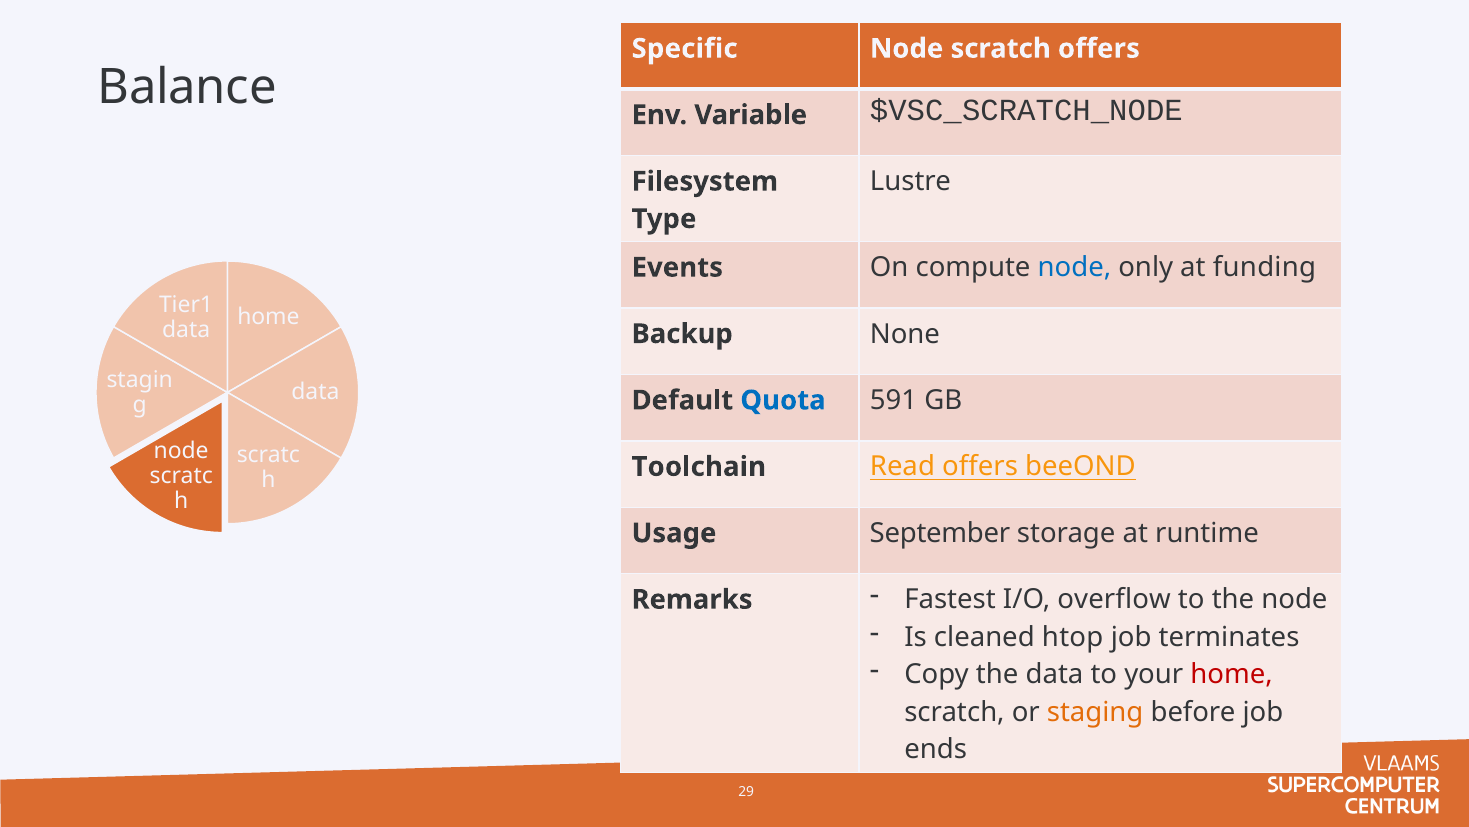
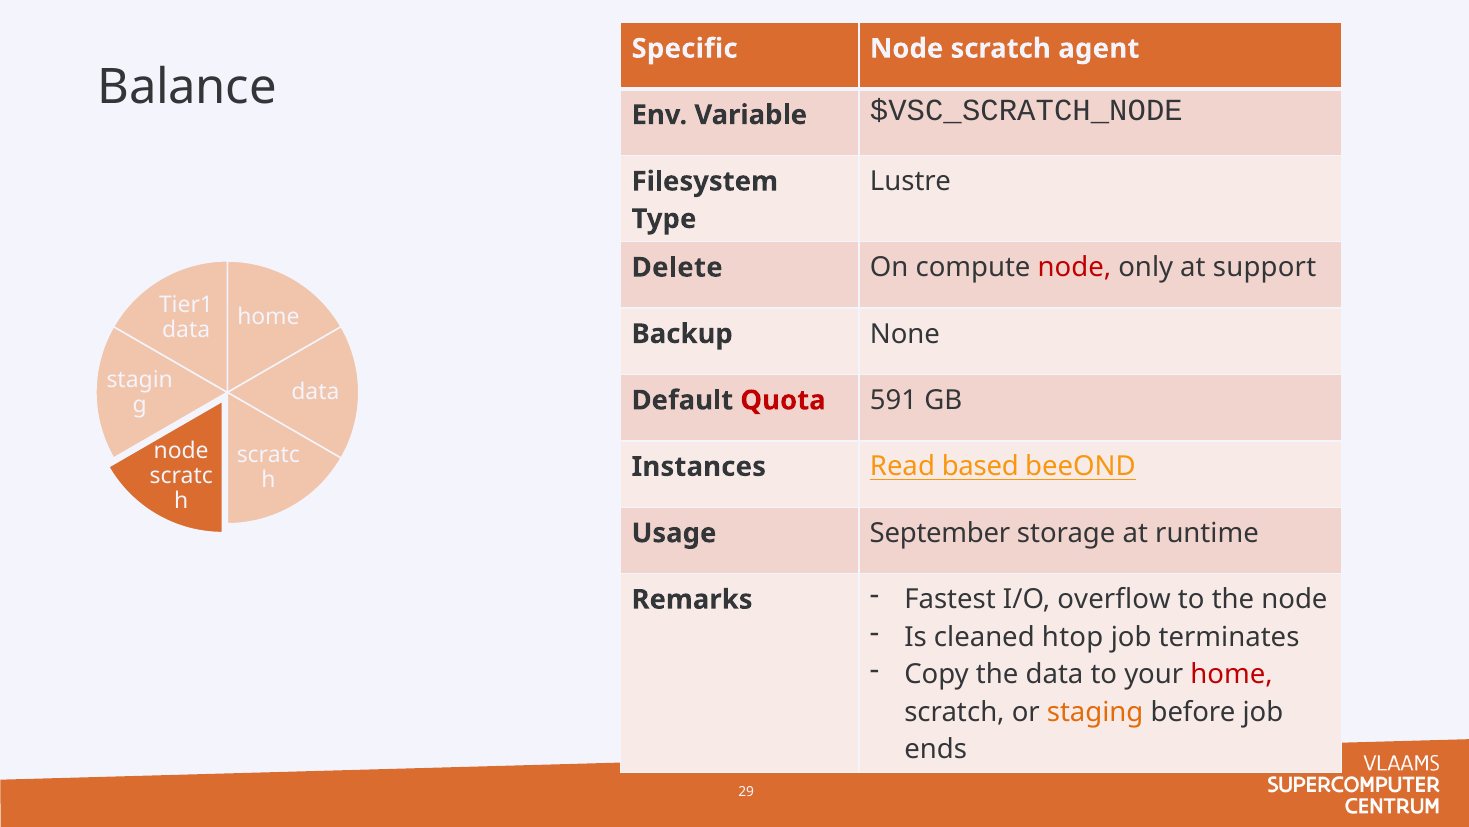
scratch offers: offers -> agent
Events: Events -> Delete
node at (1074, 267) colour: blue -> red
funding: funding -> support
Quota colour: blue -> red
Toolchain: Toolchain -> Instances
Read offers: offers -> based
